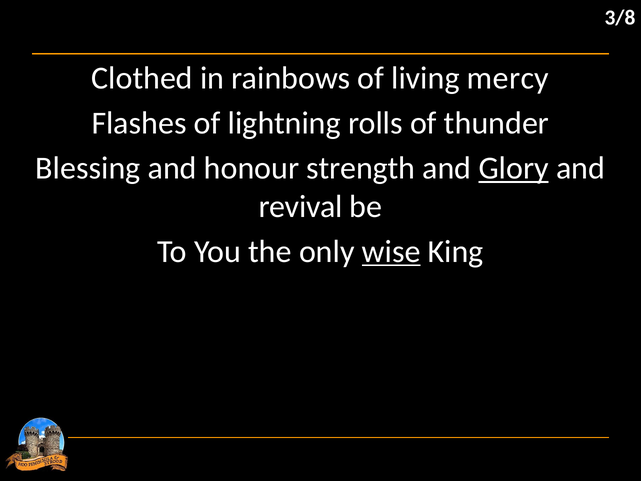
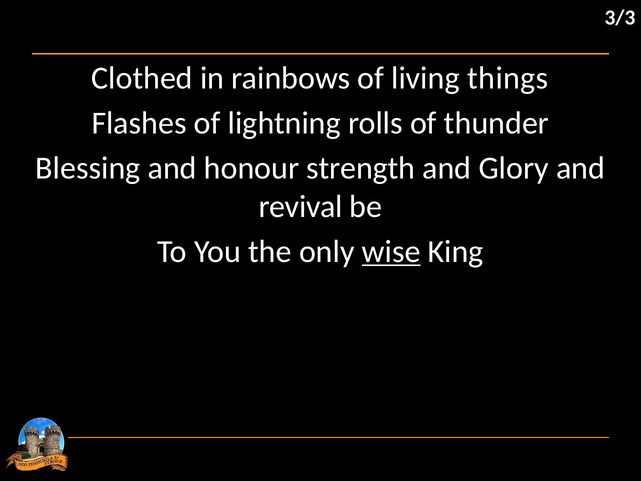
3/8: 3/8 -> 3/3
mercy: mercy -> things
Glory underline: present -> none
